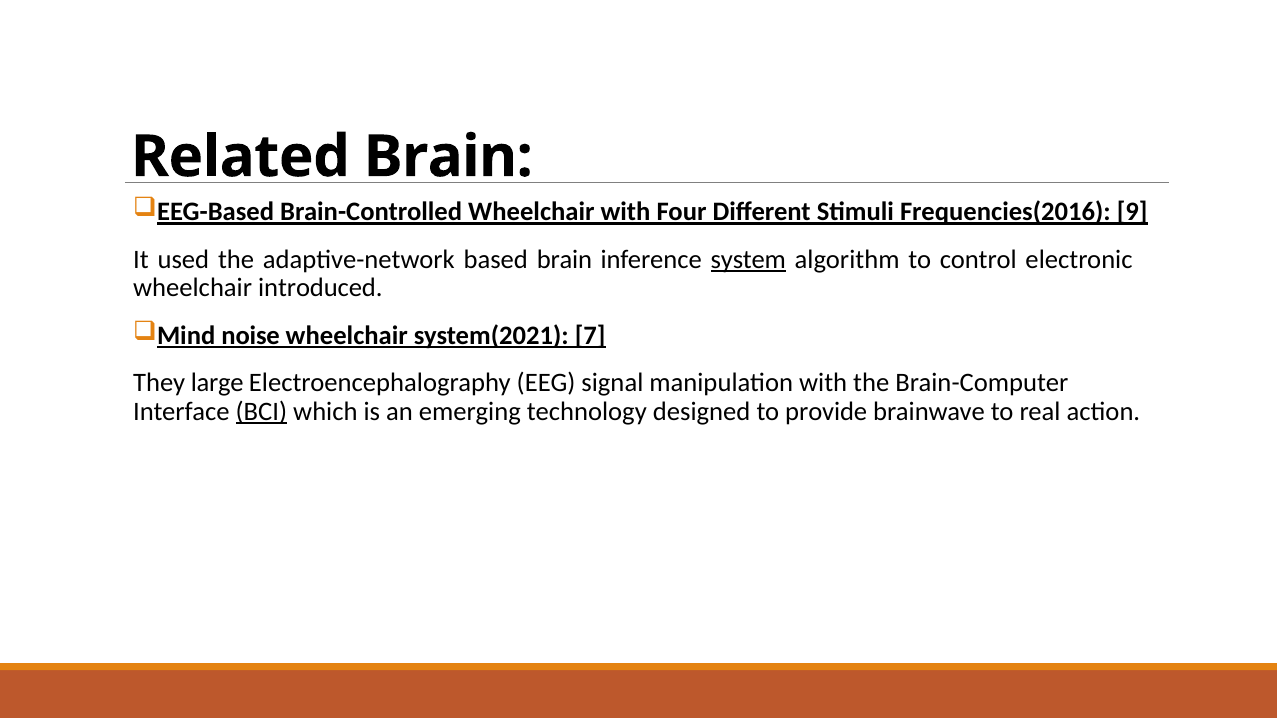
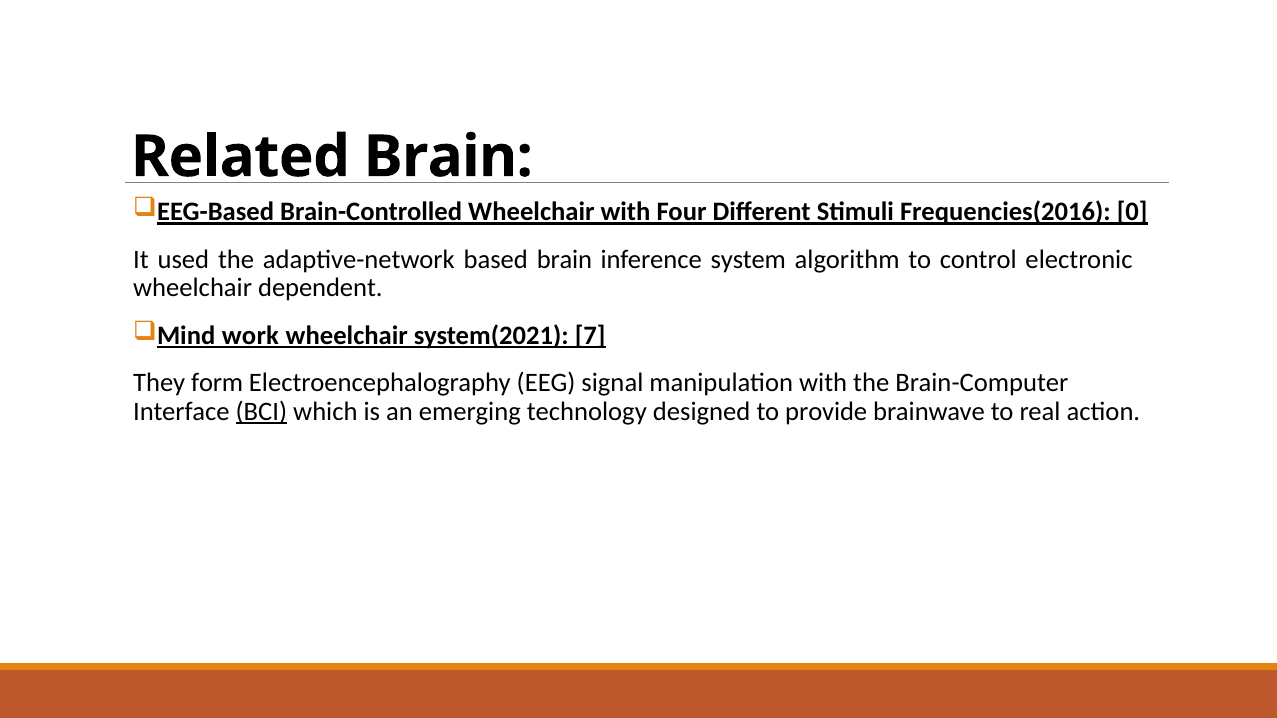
9: 9 -> 0
system underline: present -> none
introduced: introduced -> dependent
noise: noise -> work
large: large -> form
